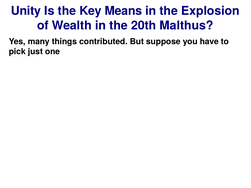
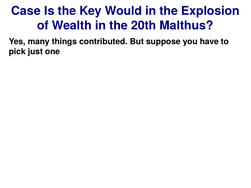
Unity: Unity -> Case
Means: Means -> Would
